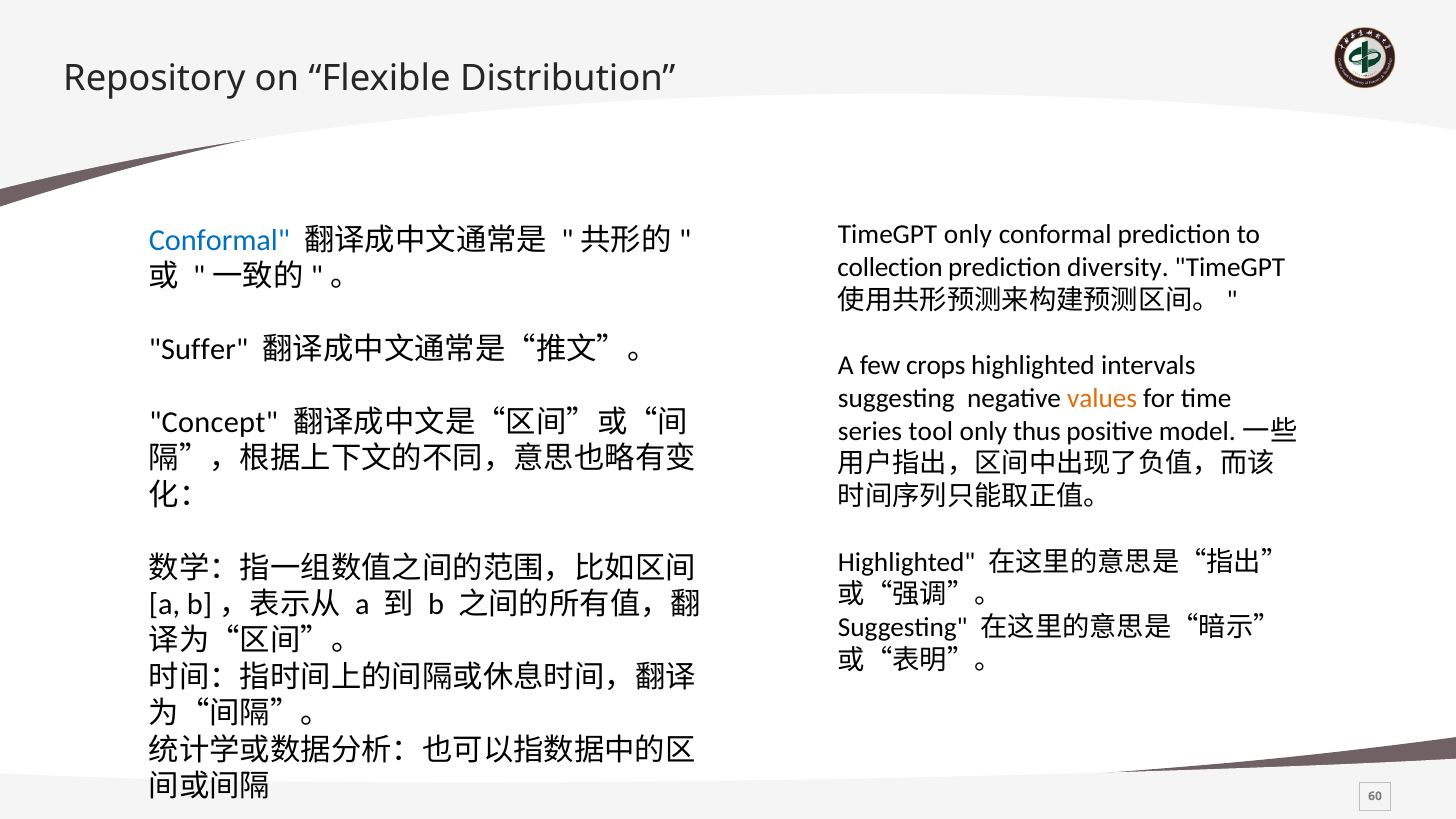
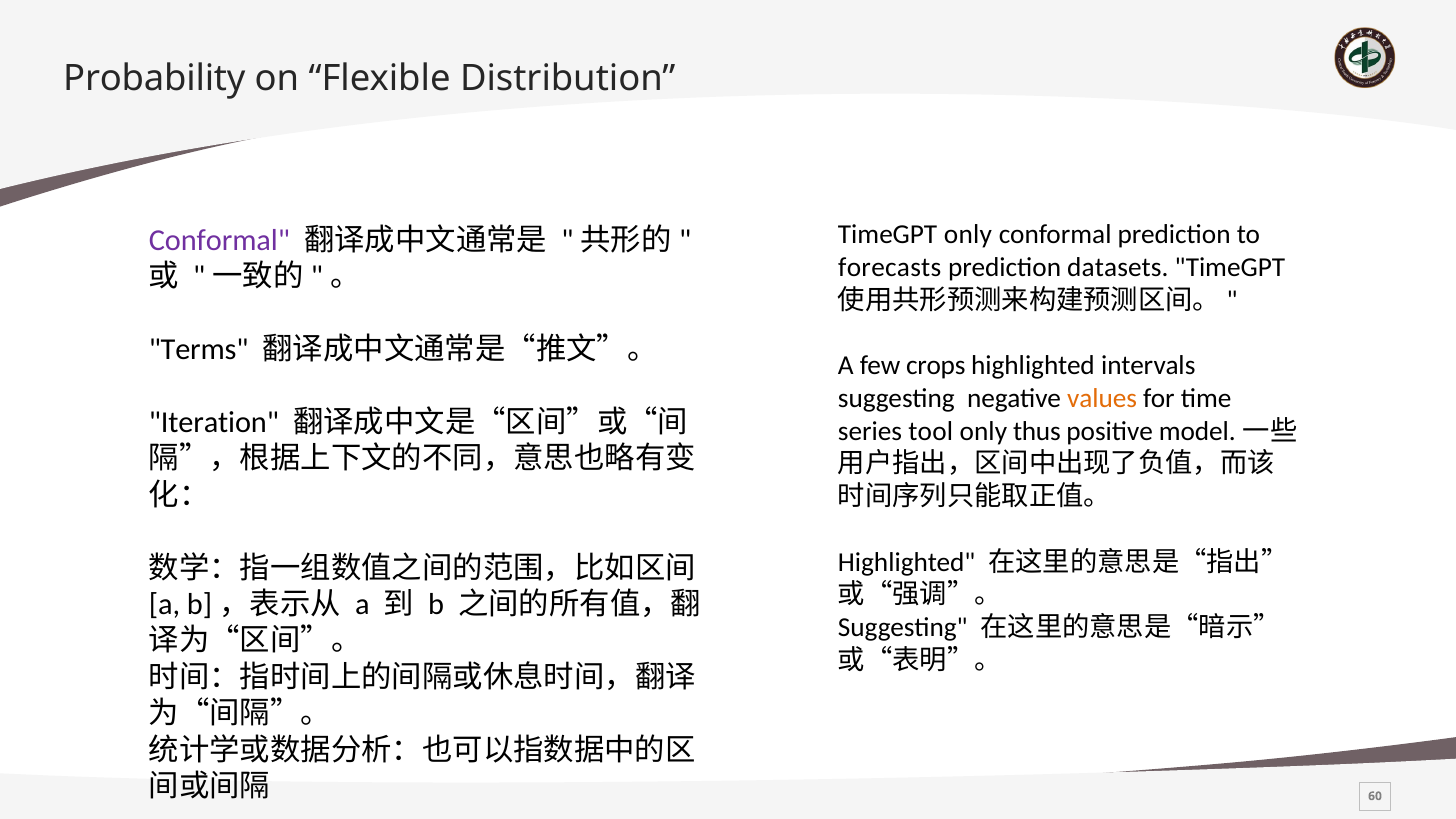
Repository: Repository -> Probability
Conformal at (219, 240) colour: blue -> purple
collection: collection -> forecasts
diversity: diversity -> datasets
Suffer: Suffer -> Terms
Concept: Concept -> Iteration
